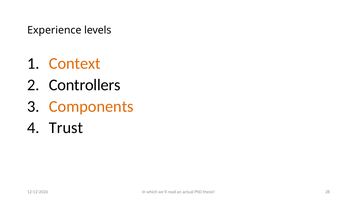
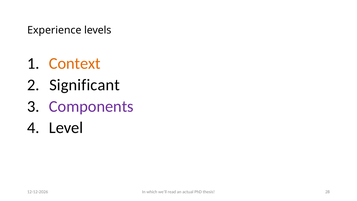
Controllers: Controllers -> Significant
Components colour: orange -> purple
Trust: Trust -> Level
